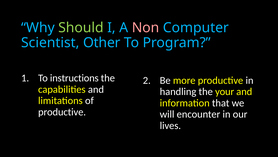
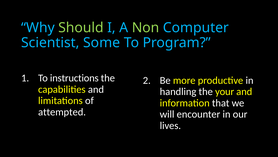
Non colour: pink -> light green
Other: Other -> Some
productive at (62, 112): productive -> attempted
